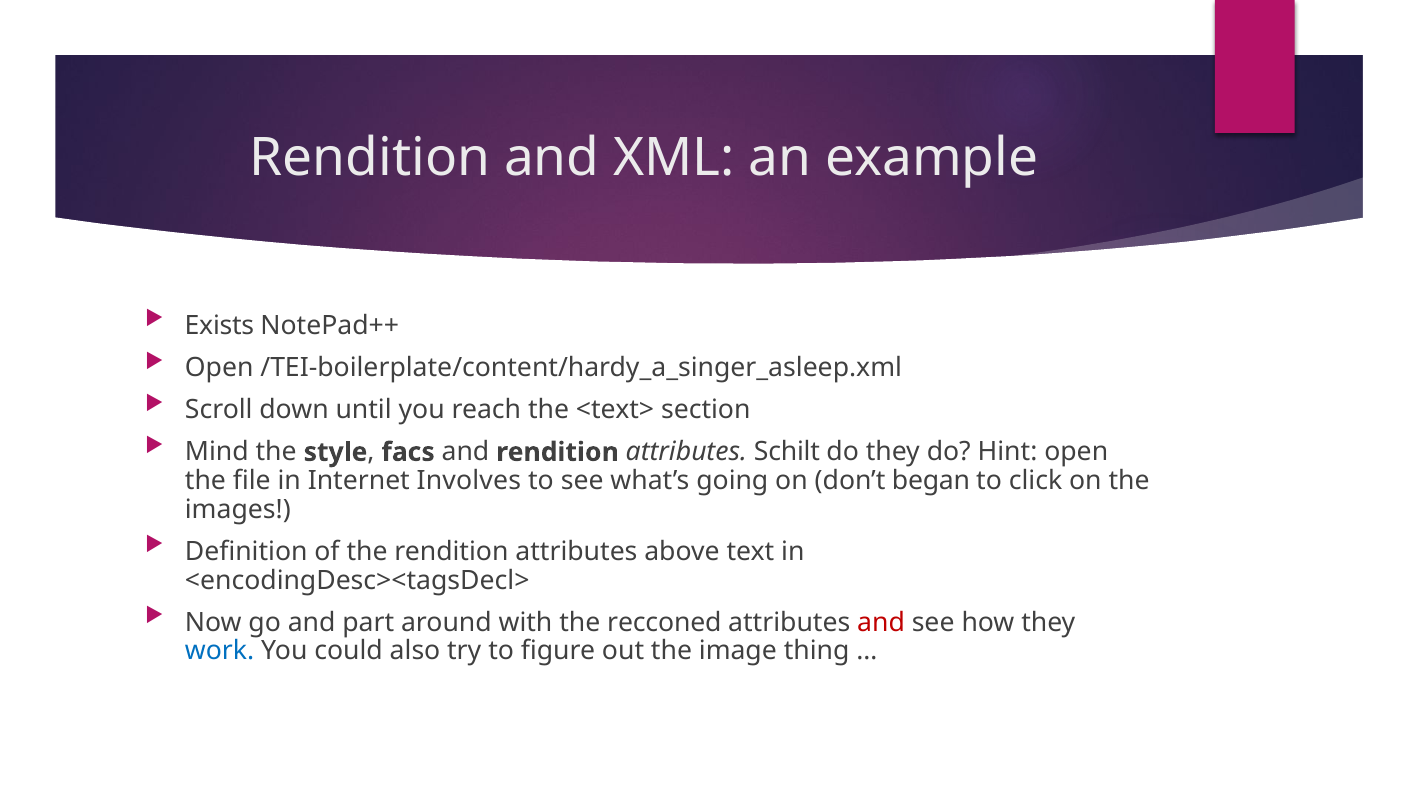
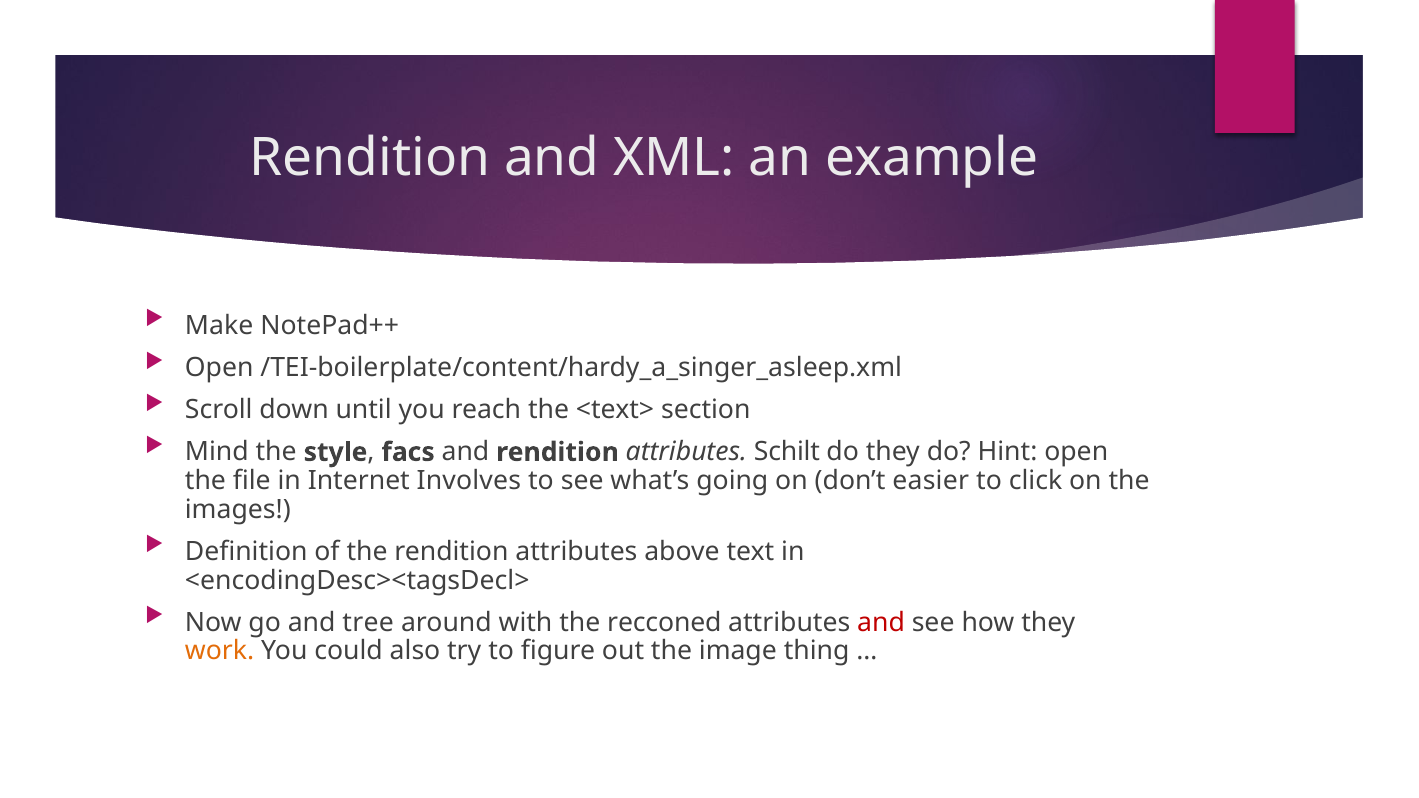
Exists: Exists -> Make
began: began -> easier
part: part -> tree
work colour: blue -> orange
